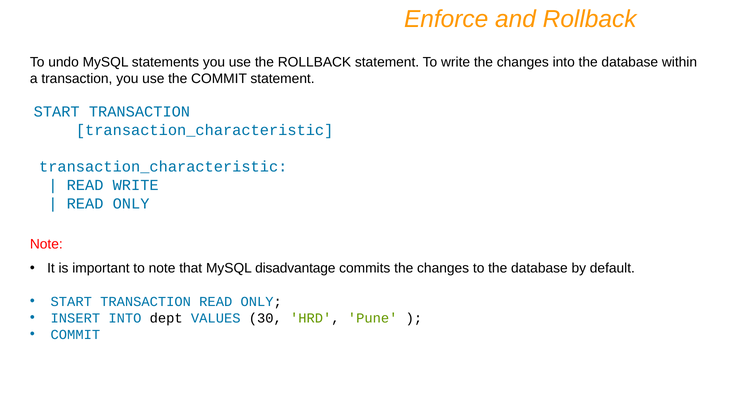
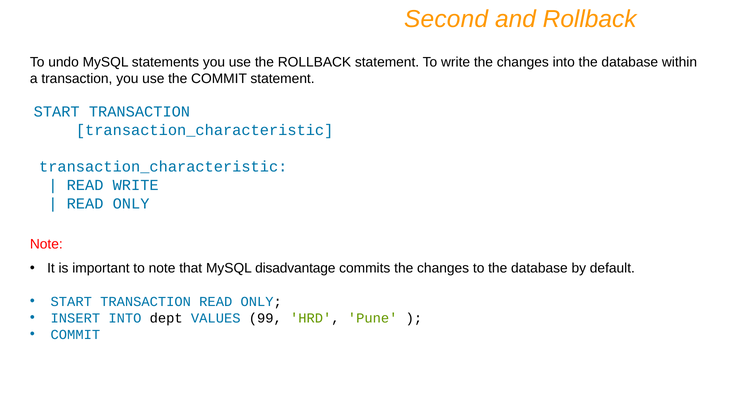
Enforce: Enforce -> Second
30: 30 -> 99
